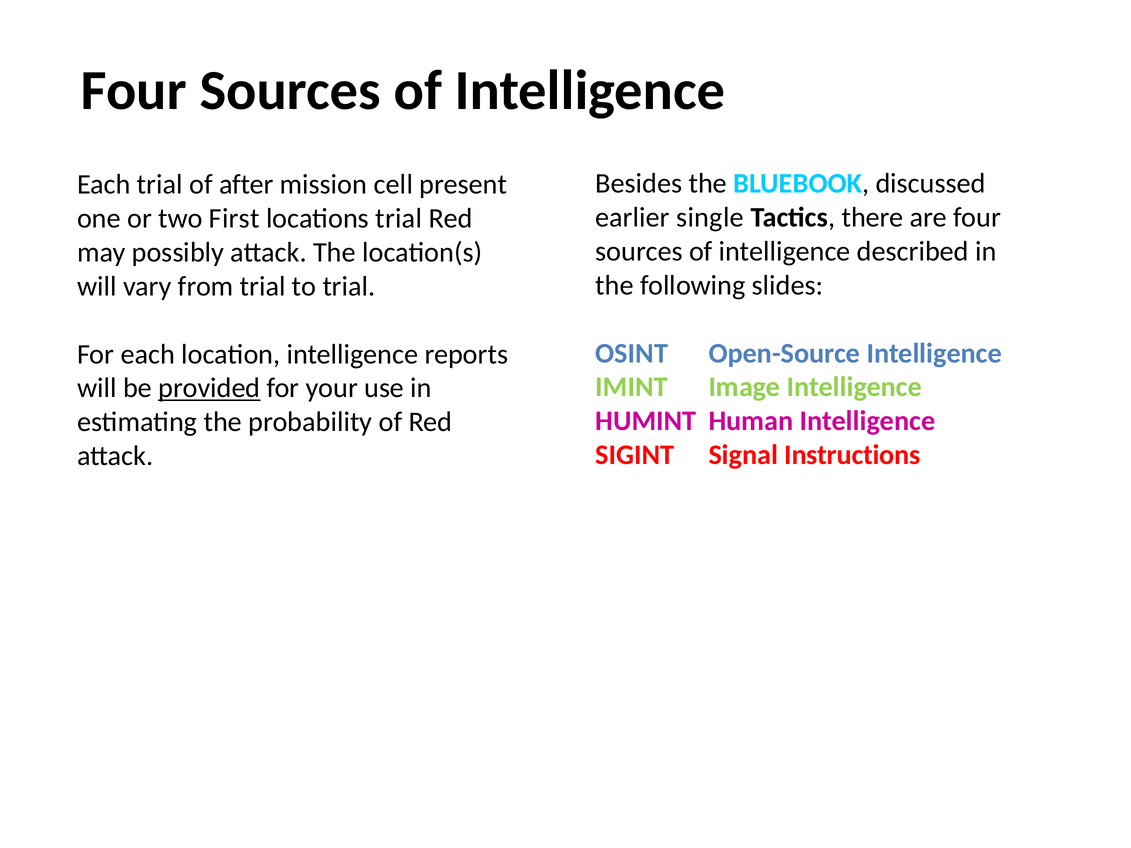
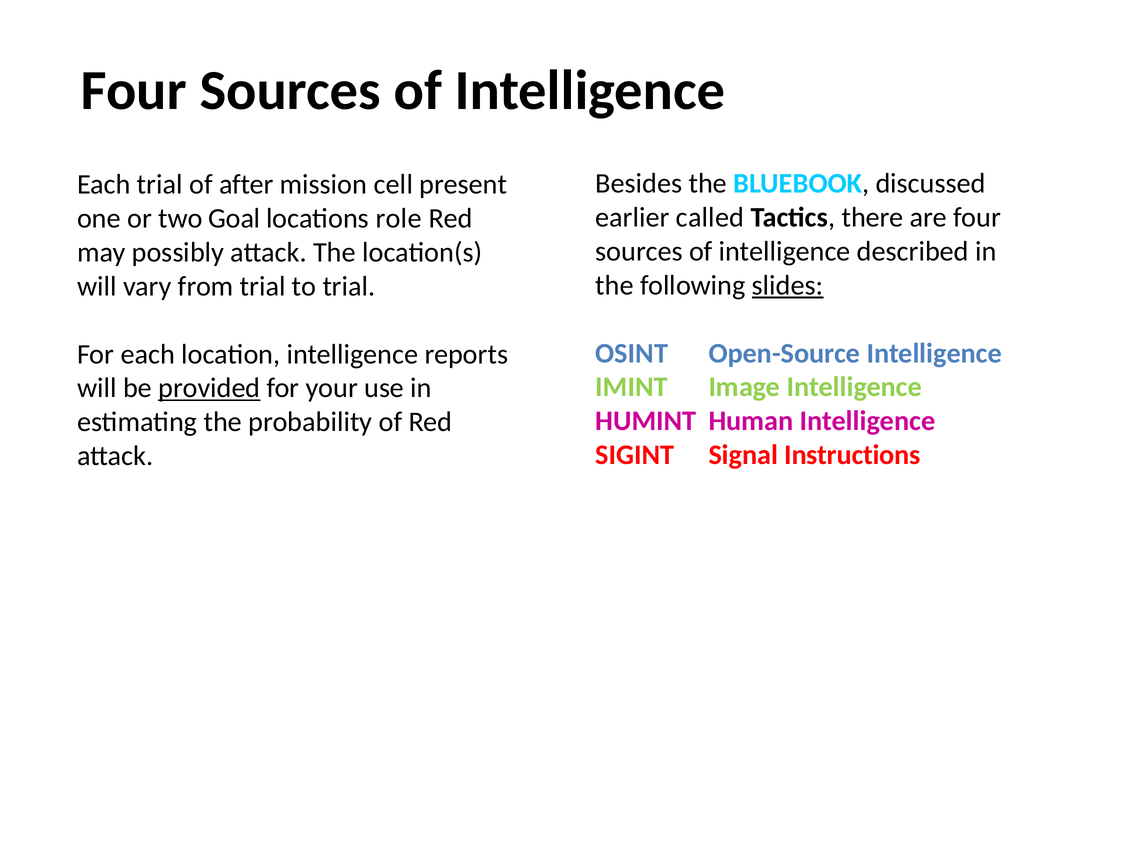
single: single -> called
First: First -> Goal
locations trial: trial -> role
slides underline: none -> present
